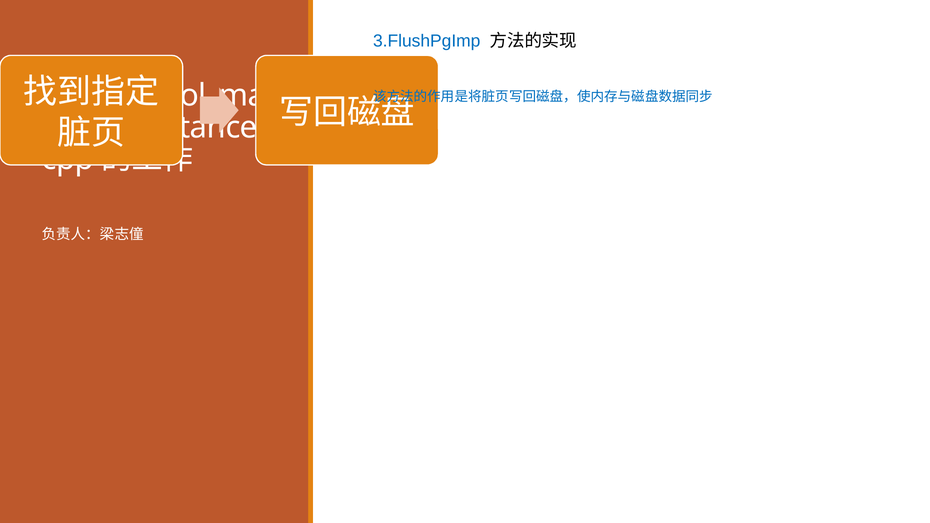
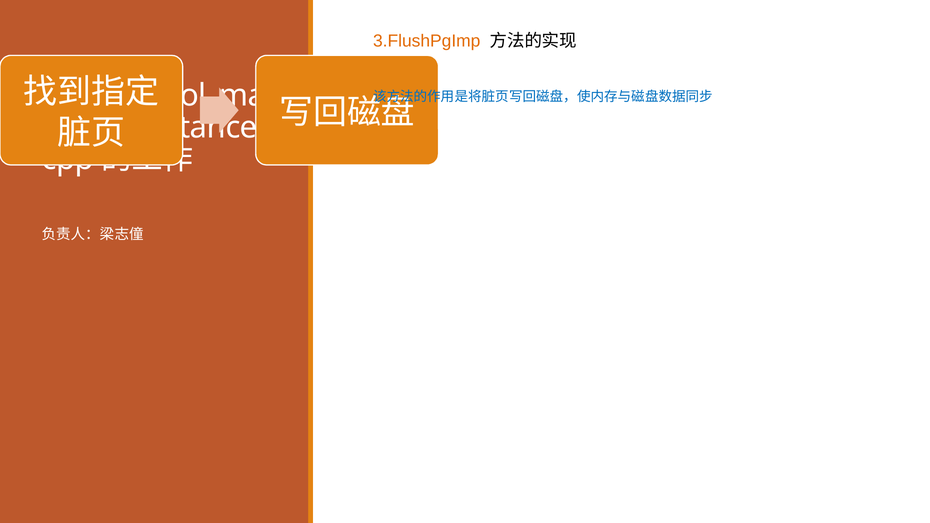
3.FlushPgImp colour: blue -> orange
